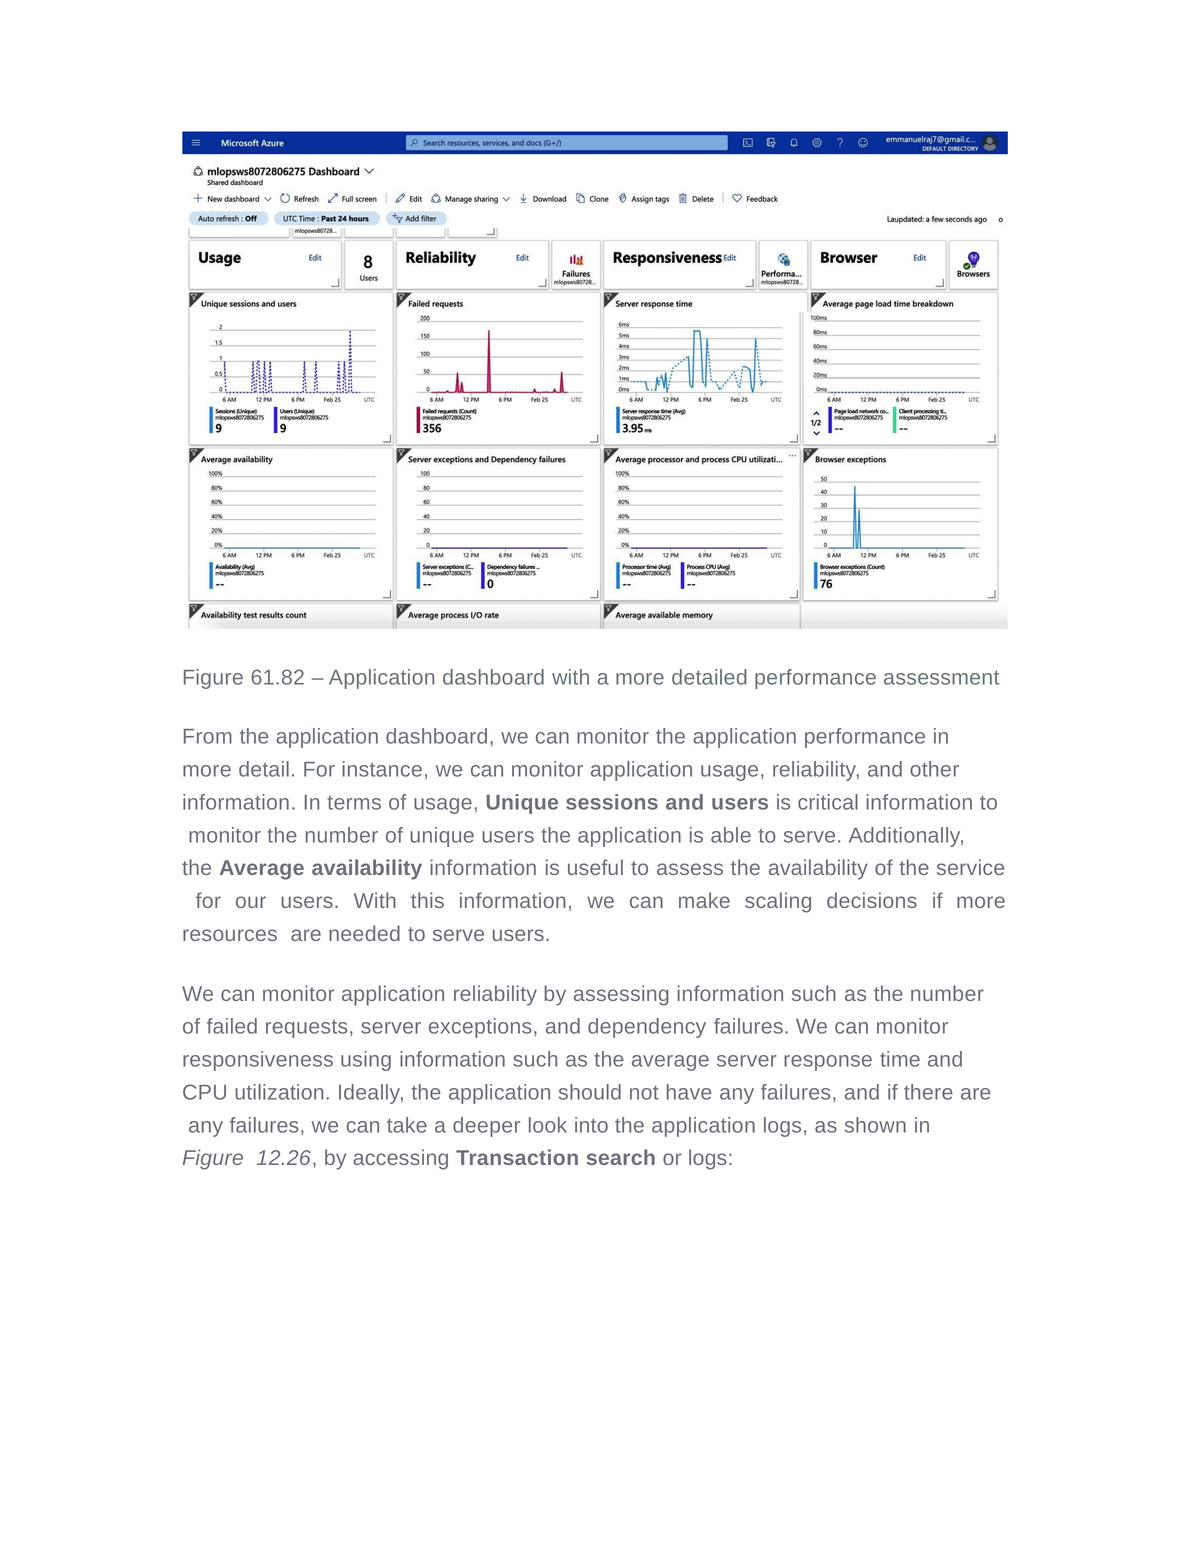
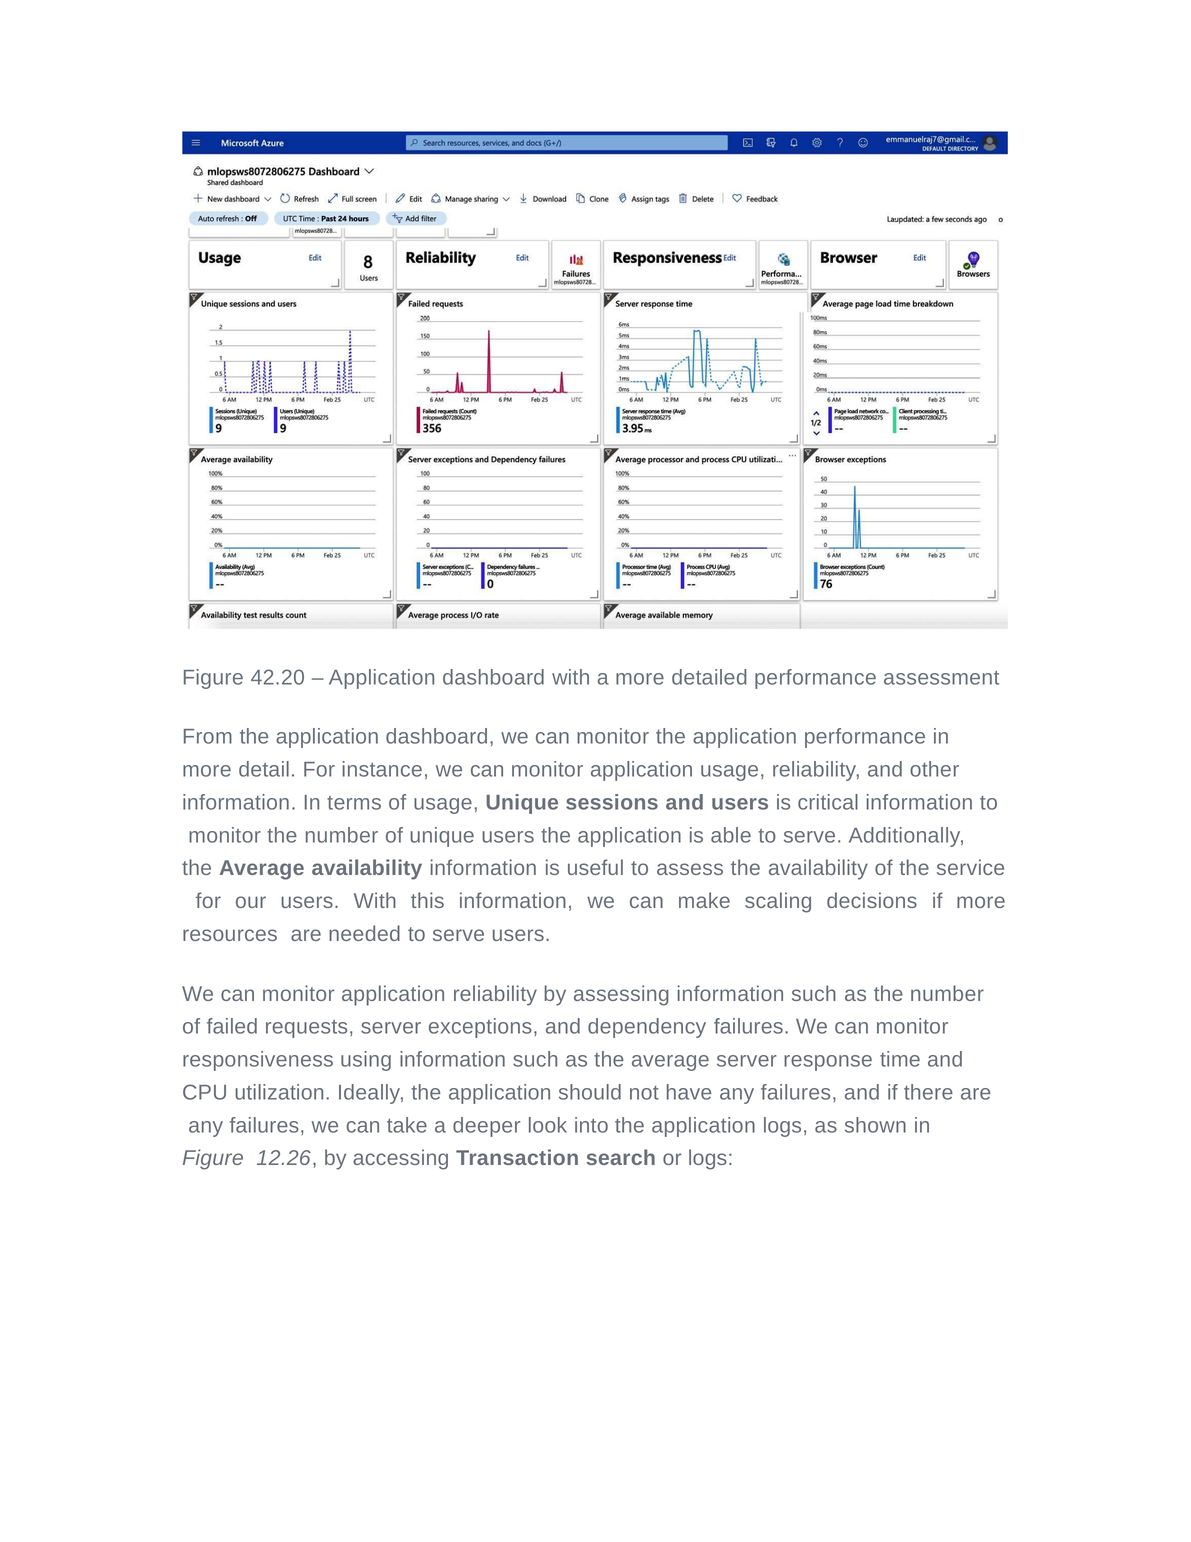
61.82: 61.82 -> 42.20
